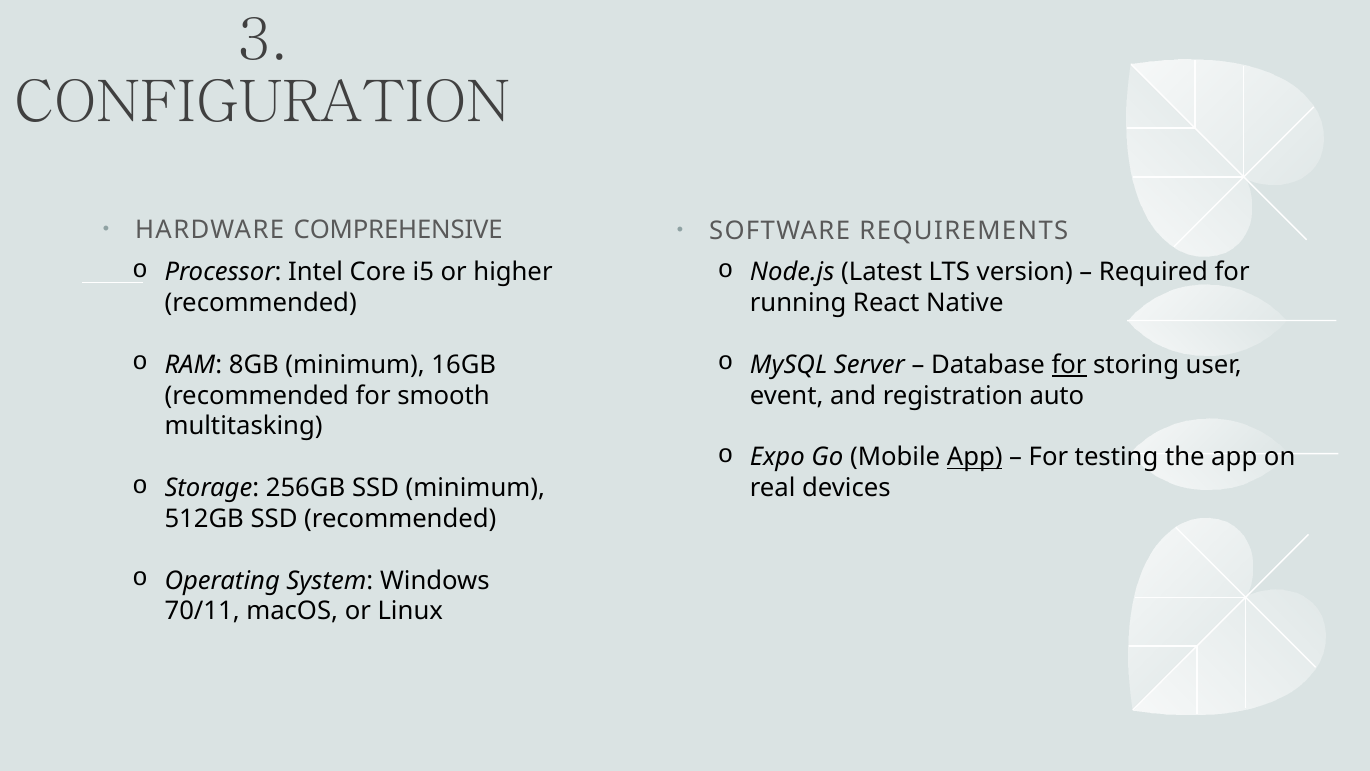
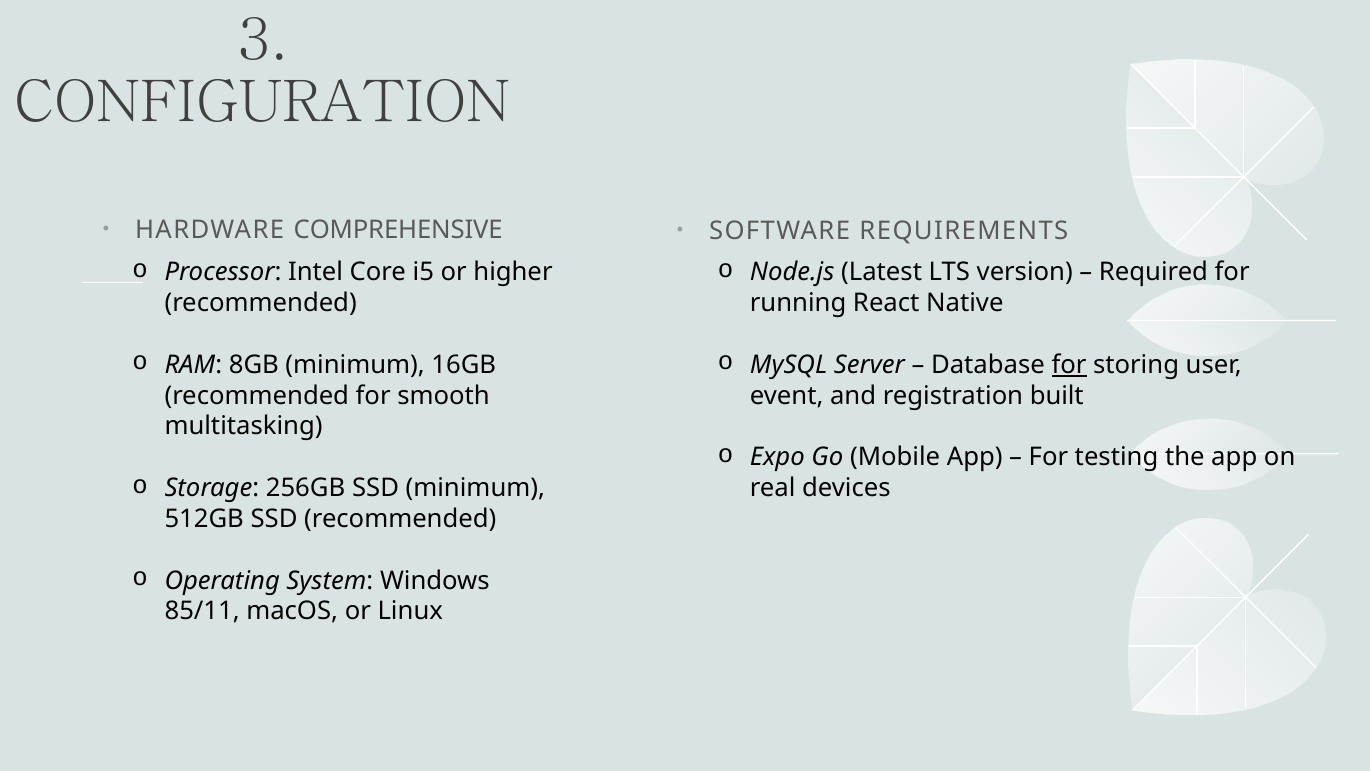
auto: auto -> built
App at (975, 457) underline: present -> none
70/11: 70/11 -> 85/11
